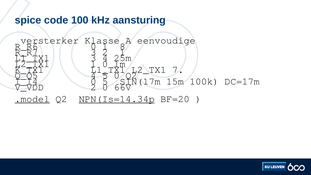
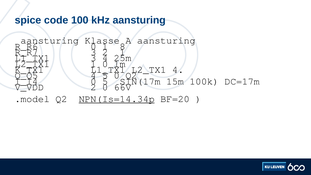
versterker at (50, 41): versterker -> aansturing
A eenvoudige: eenvoudige -> aansturing
L2_TX1 7: 7 -> 4
.model underline: present -> none
